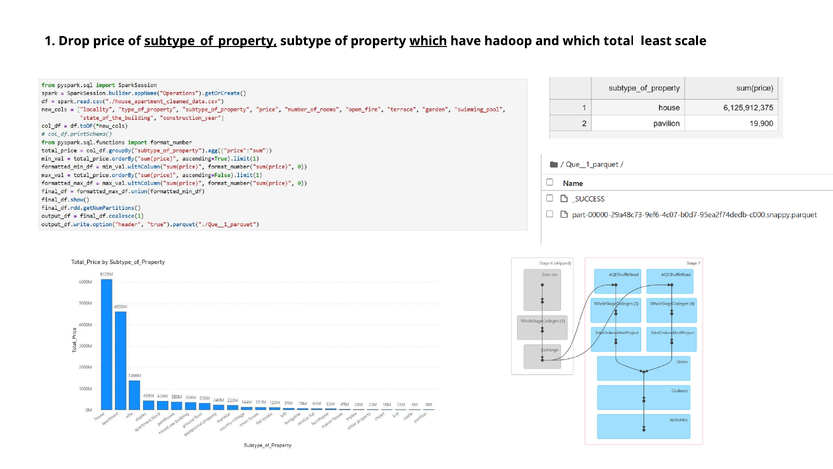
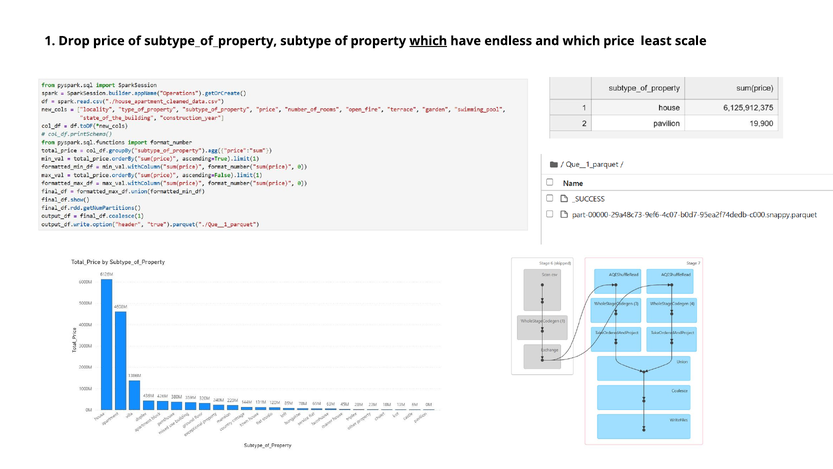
subtype_of_property underline: present -> none
hadoop: hadoop -> endless
which total: total -> price
